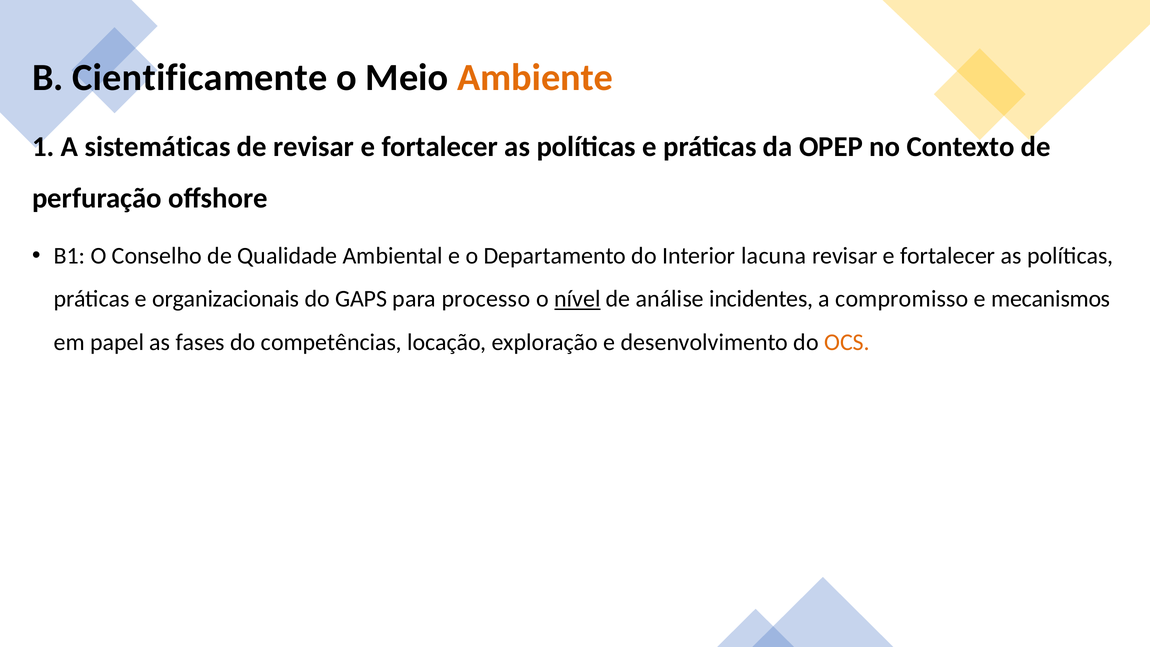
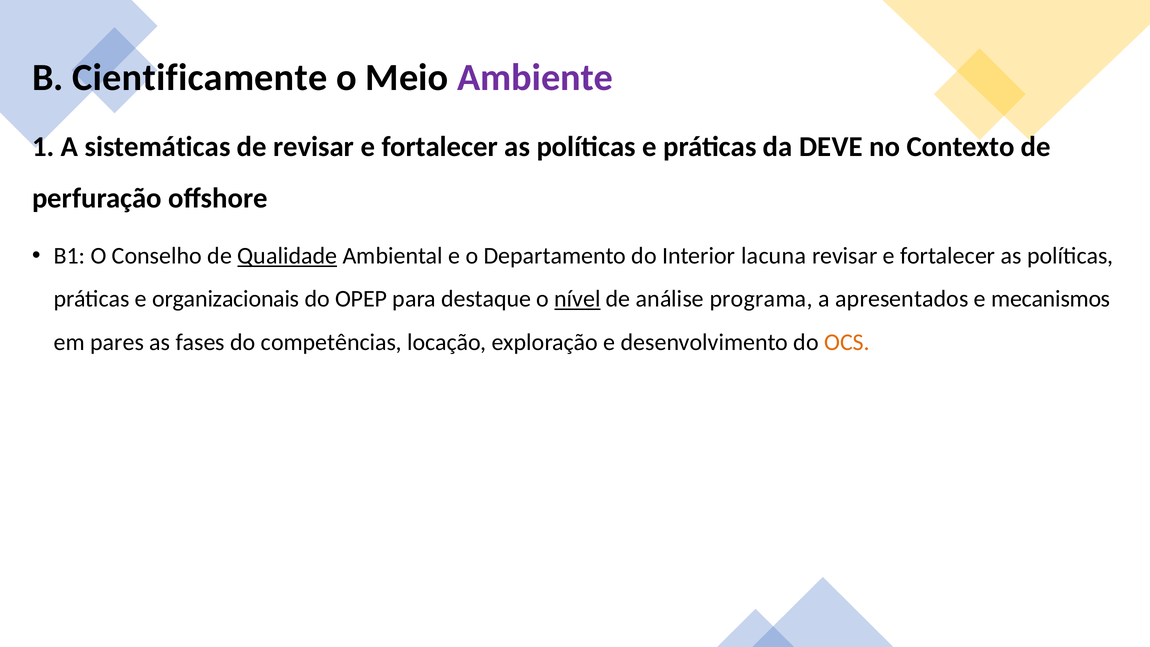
Ambiente colour: orange -> purple
OPEP: OPEP -> DEVE
Qualidade underline: none -> present
GAPS: GAPS -> OPEP
processo: processo -> destaque
incidentes: incidentes -> programa
compromisso: compromisso -> apresentados
papel: papel -> pares
